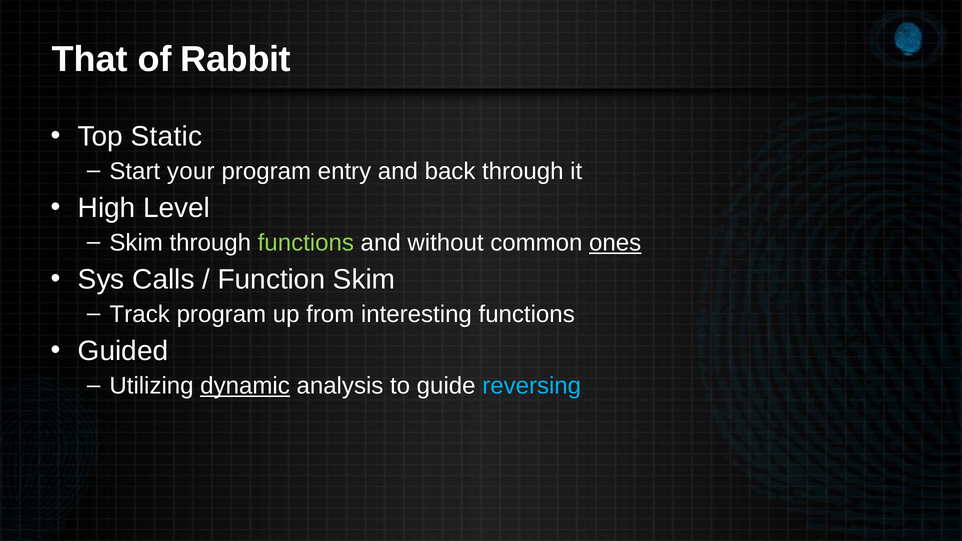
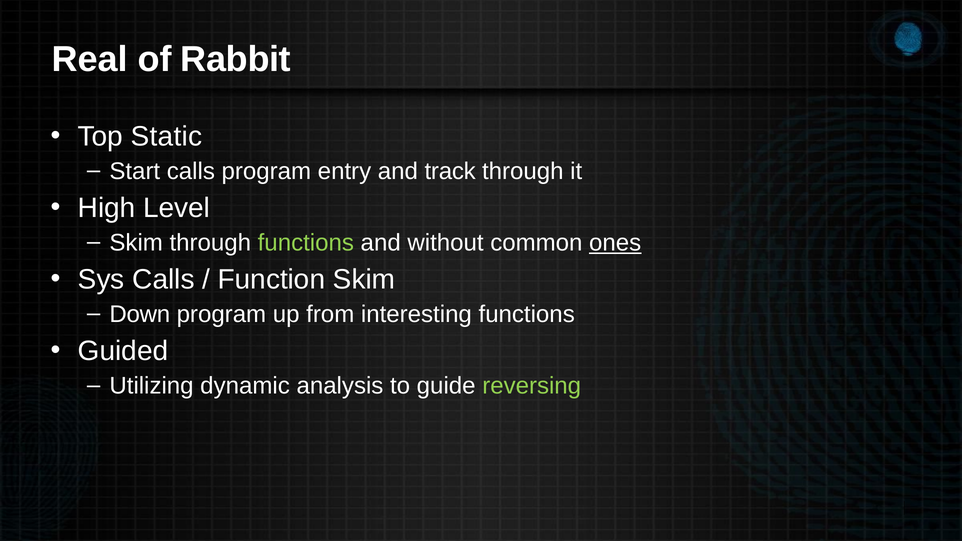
That: That -> Real
Start your: your -> calls
back: back -> track
Track: Track -> Down
dynamic underline: present -> none
reversing colour: light blue -> light green
